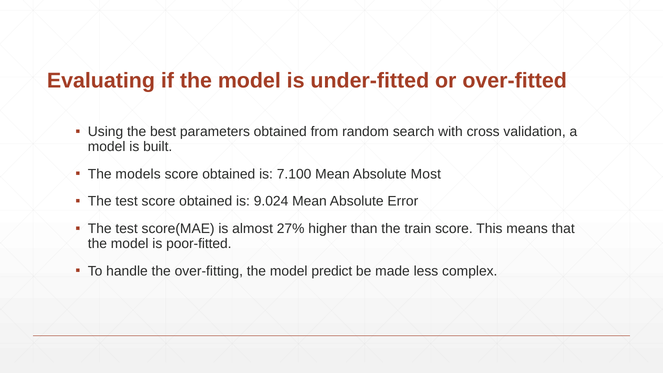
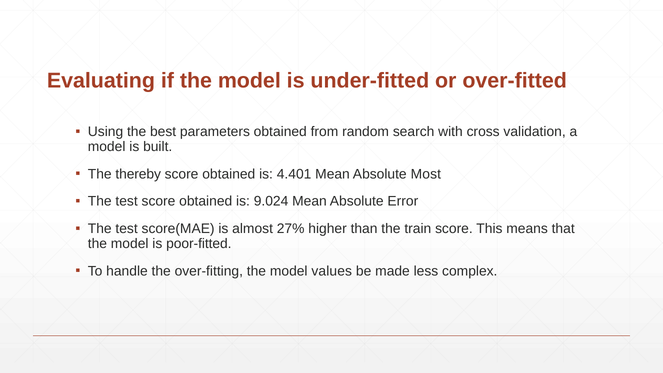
models: models -> thereby
7.100: 7.100 -> 4.401
predict: predict -> values
